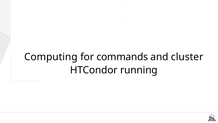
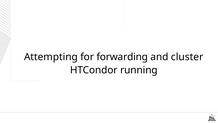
Computing: Computing -> Attempting
commands: commands -> forwarding
